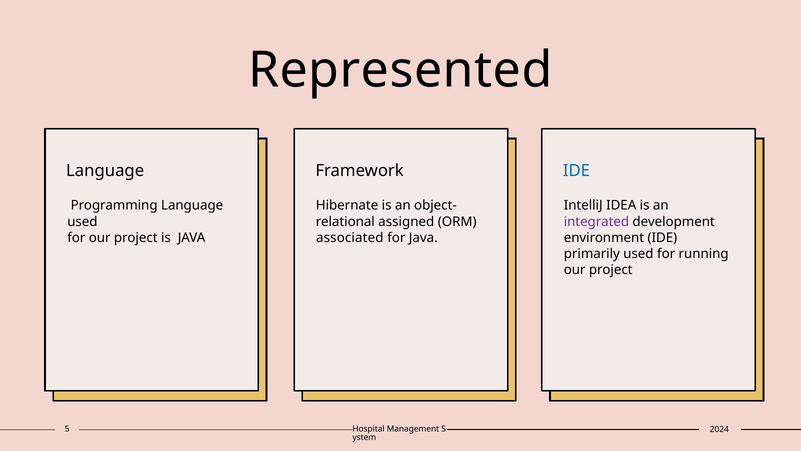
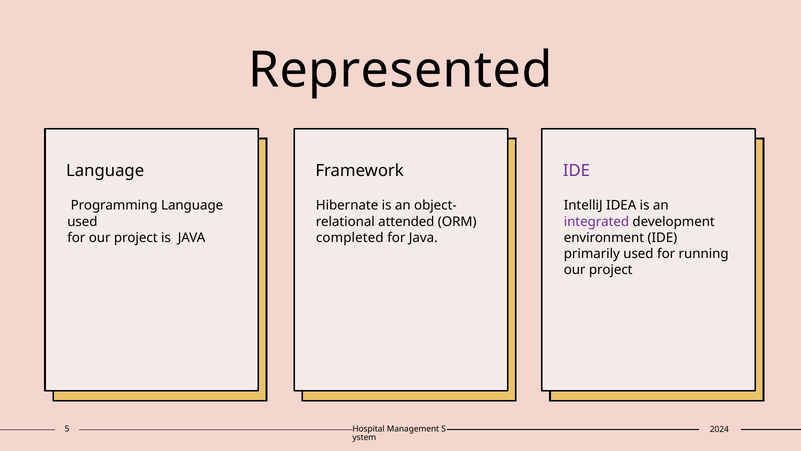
IDE at (576, 171) colour: blue -> purple
assigned: assigned -> attended
associated: associated -> completed
